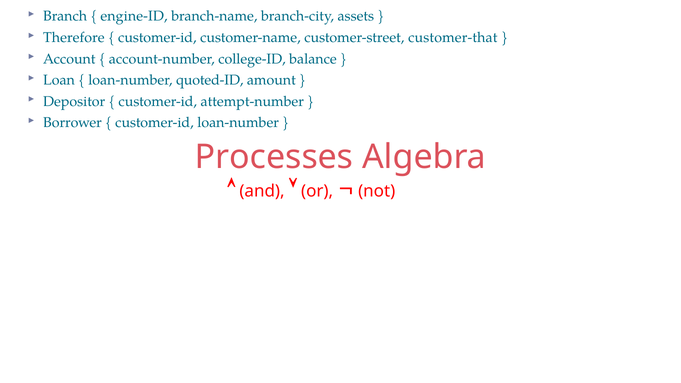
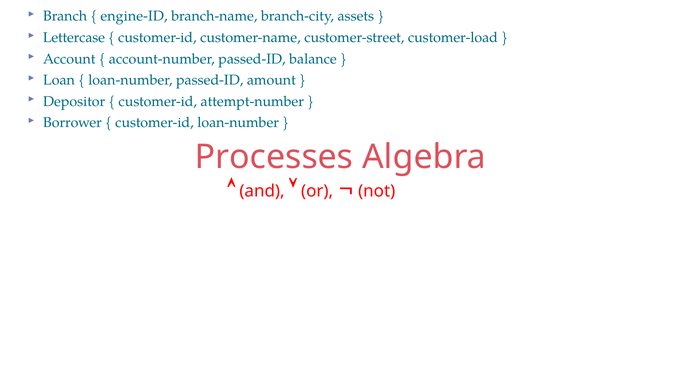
Therefore: Therefore -> Lettercase
customer-that: customer-that -> customer-load
account-number college-ID: college-ID -> passed-ID
loan-number quoted-ID: quoted-ID -> passed-ID
